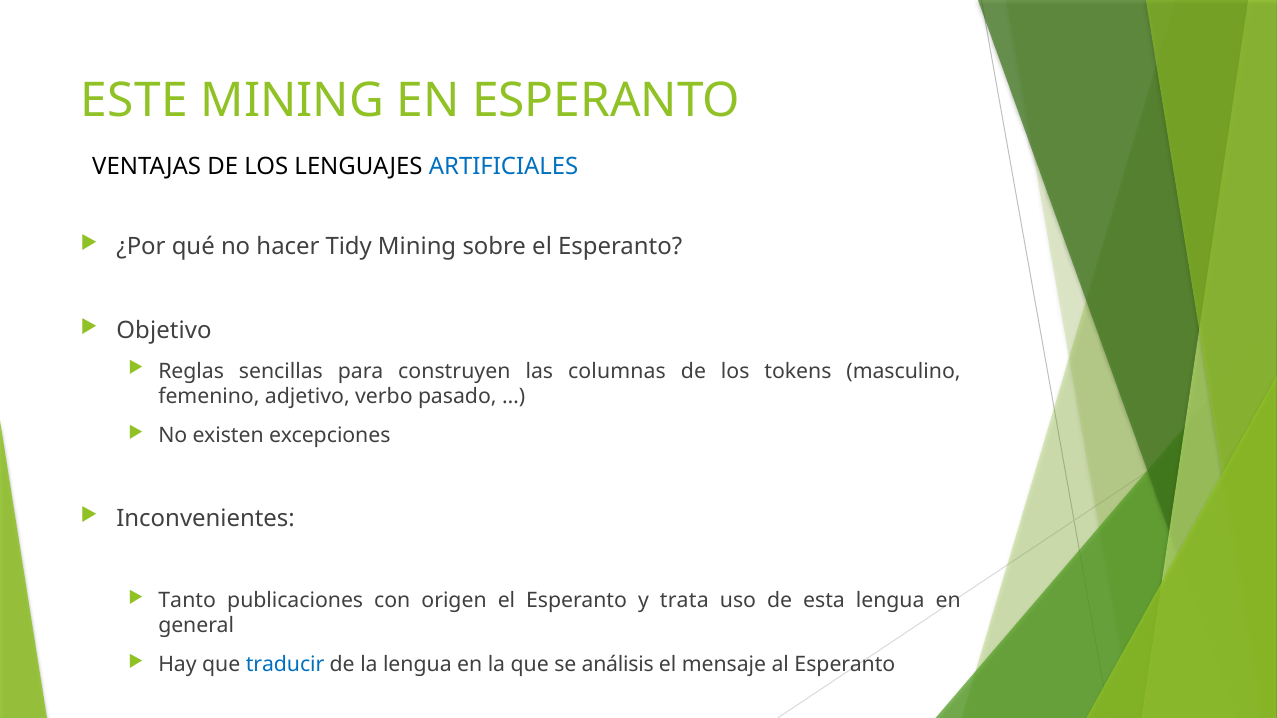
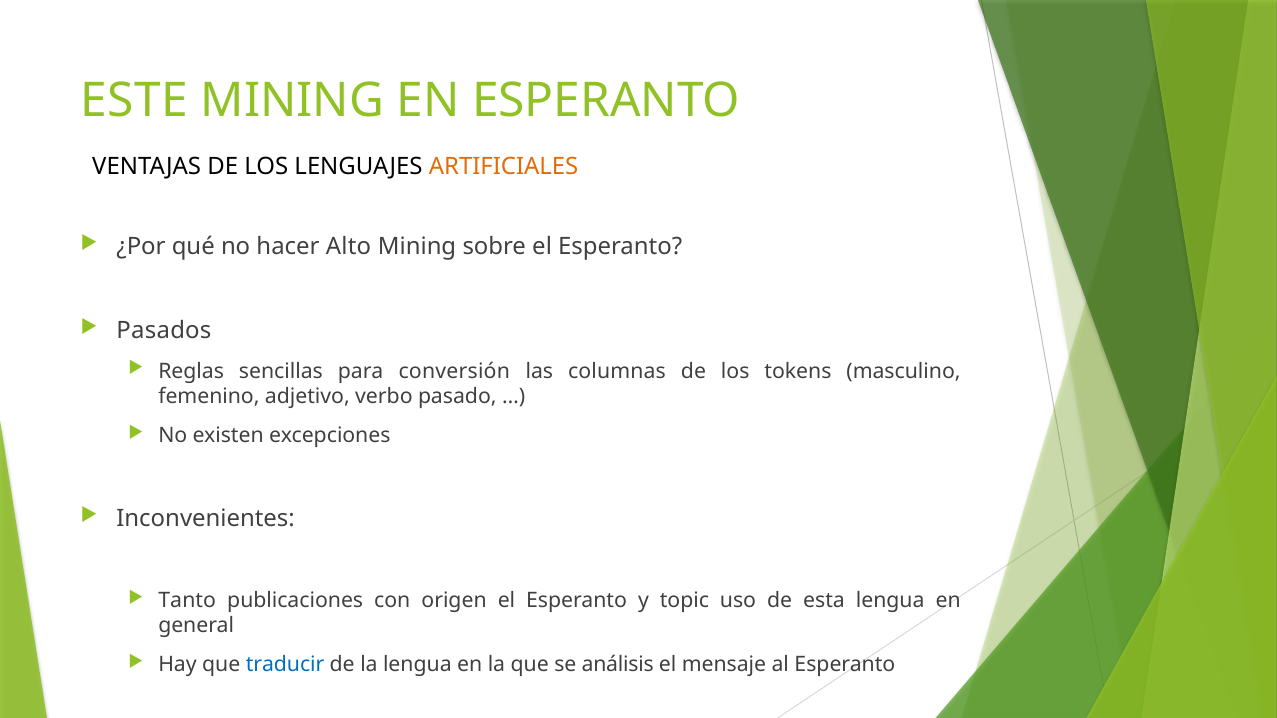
ARTIFICIALES colour: blue -> orange
Tidy: Tidy -> Alto
Objetivo: Objetivo -> Pasados
construyen: construyen -> conversión
trata: trata -> topic
